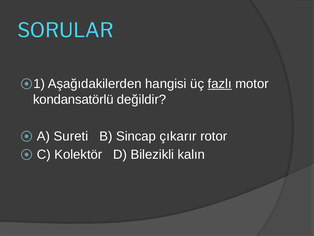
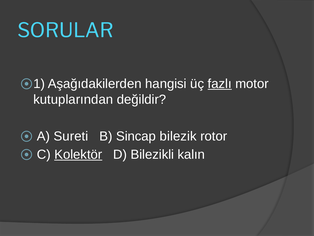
kondansatörlü: kondansatörlü -> kutuplarından
çıkarır: çıkarır -> bilezik
Kolektör underline: none -> present
